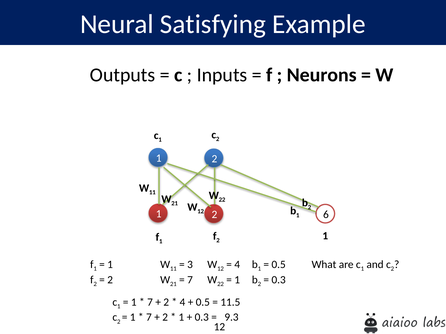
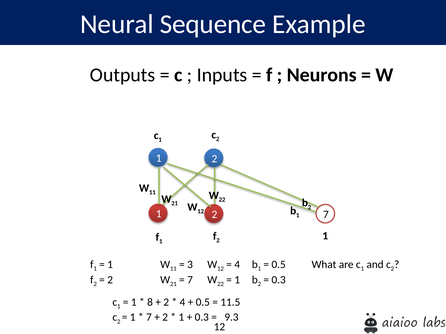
Satisfying: Satisfying -> Sequence
6 at (326, 215): 6 -> 7
7 at (150, 303): 7 -> 8
